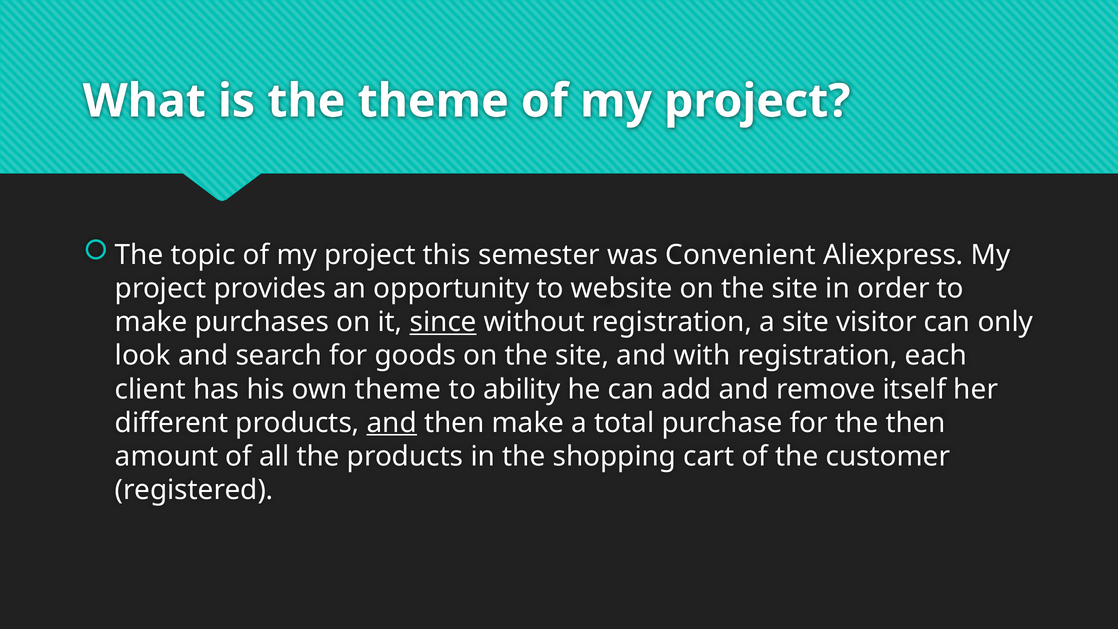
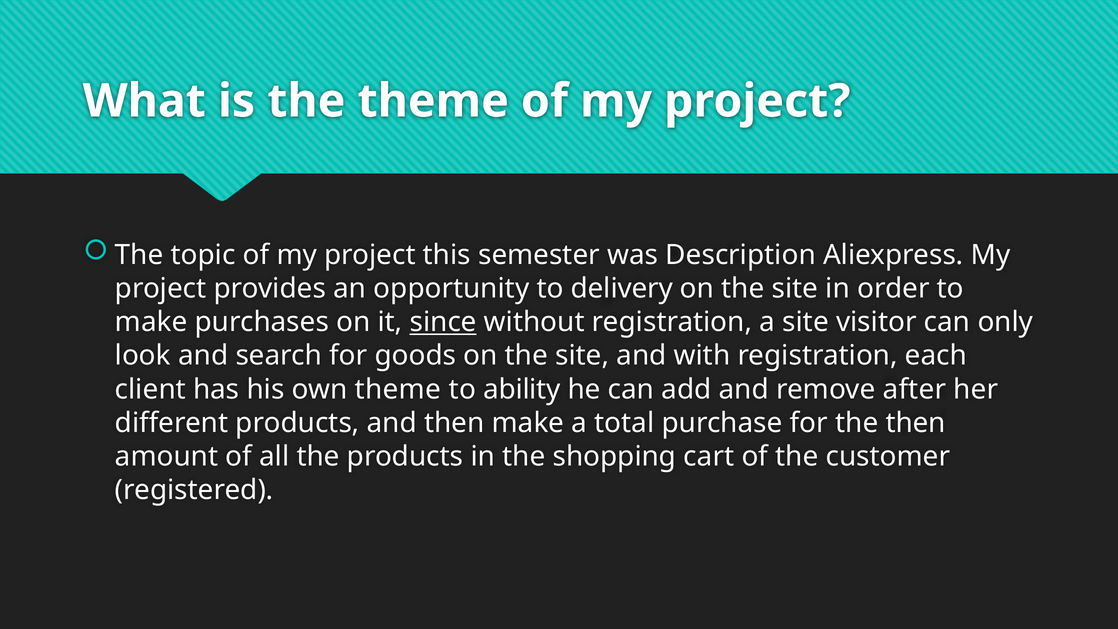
Convenient: Convenient -> Description
website: website -> delivery
itself: itself -> after
and at (392, 423) underline: present -> none
